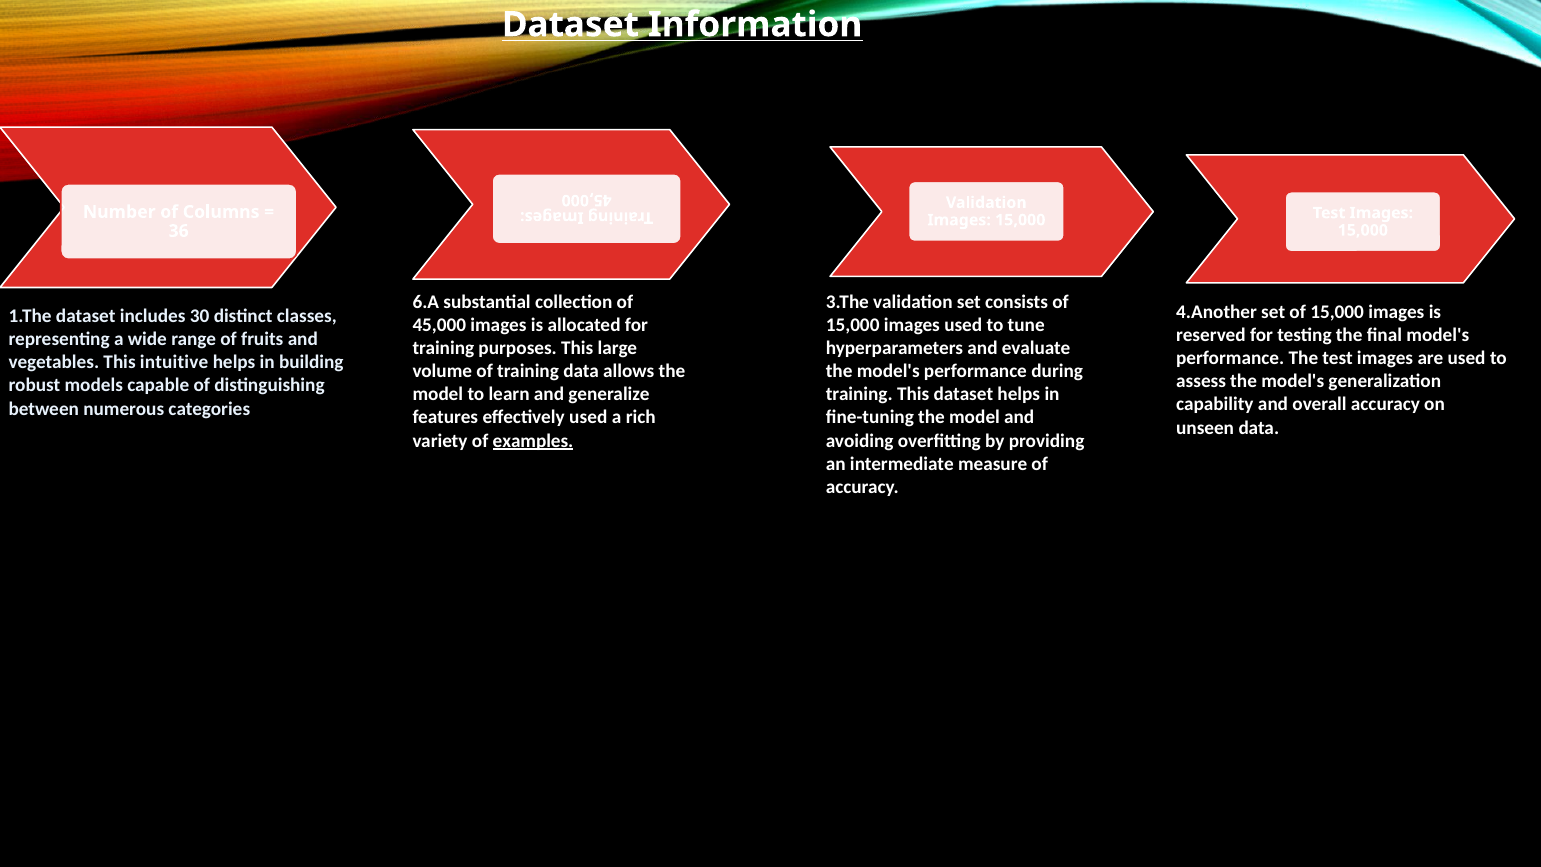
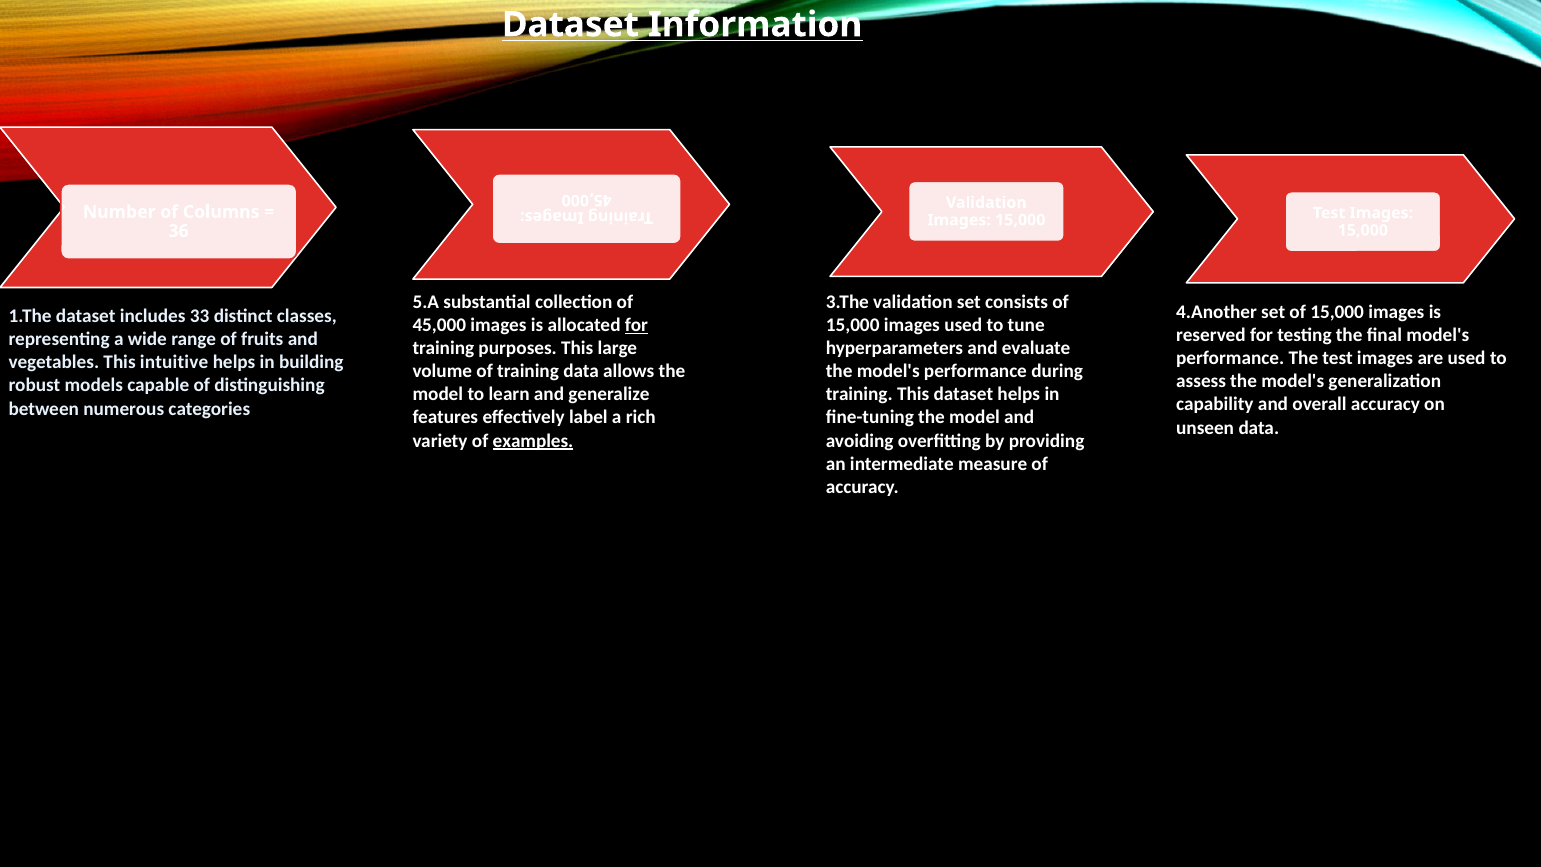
6.A: 6.A -> 5.A
30: 30 -> 33
for at (636, 325) underline: none -> present
effectively used: used -> label
